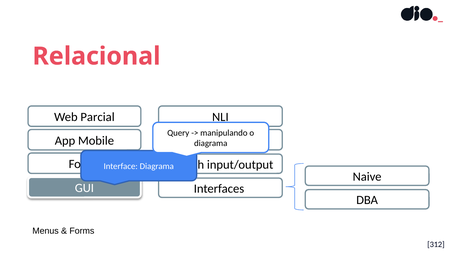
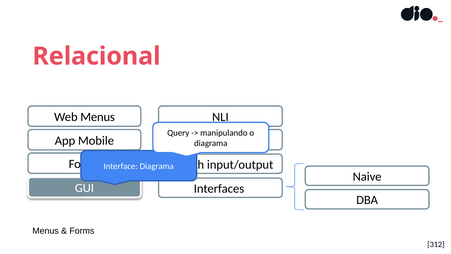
Web Parcial: Parcial -> Menus
